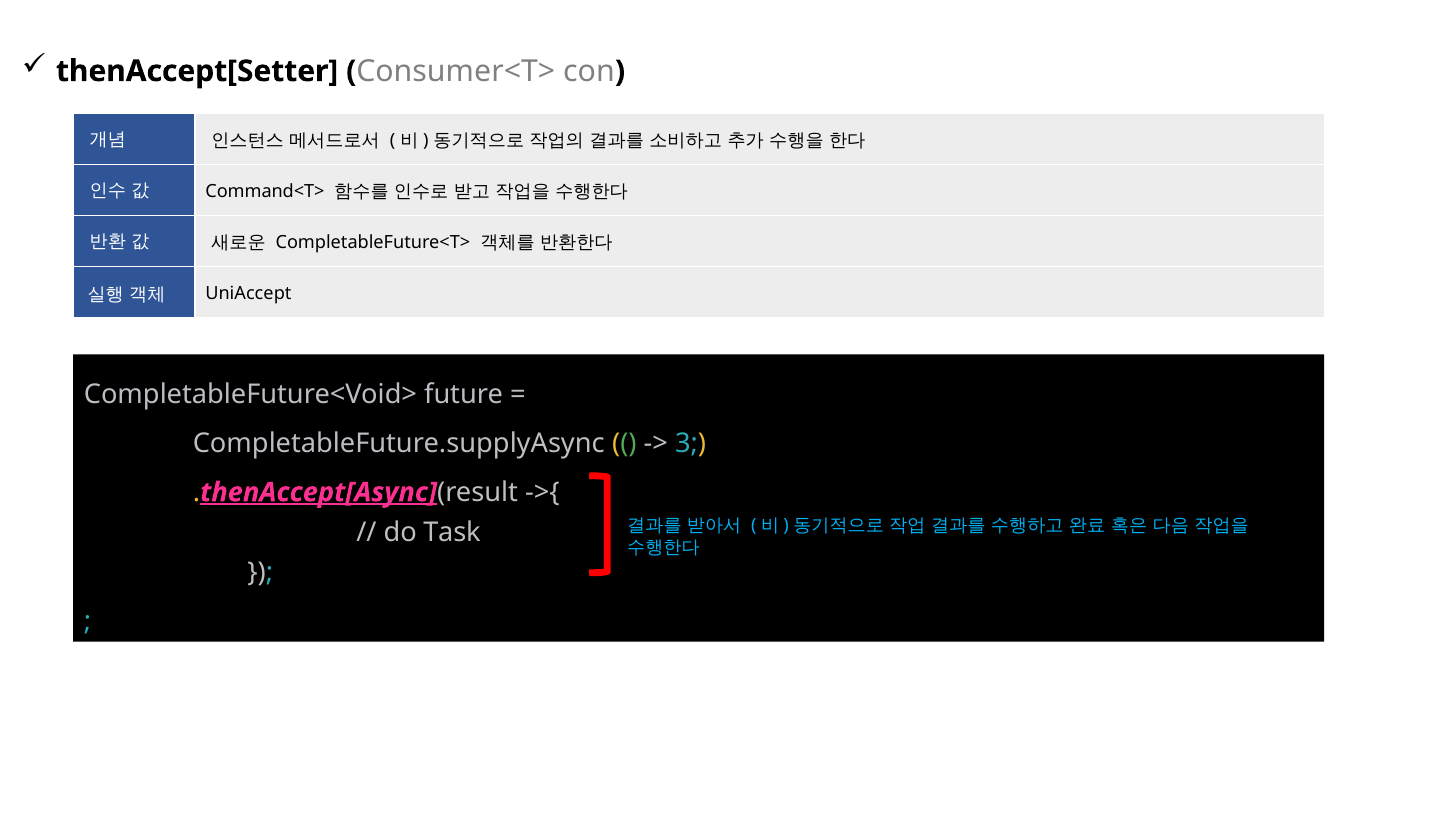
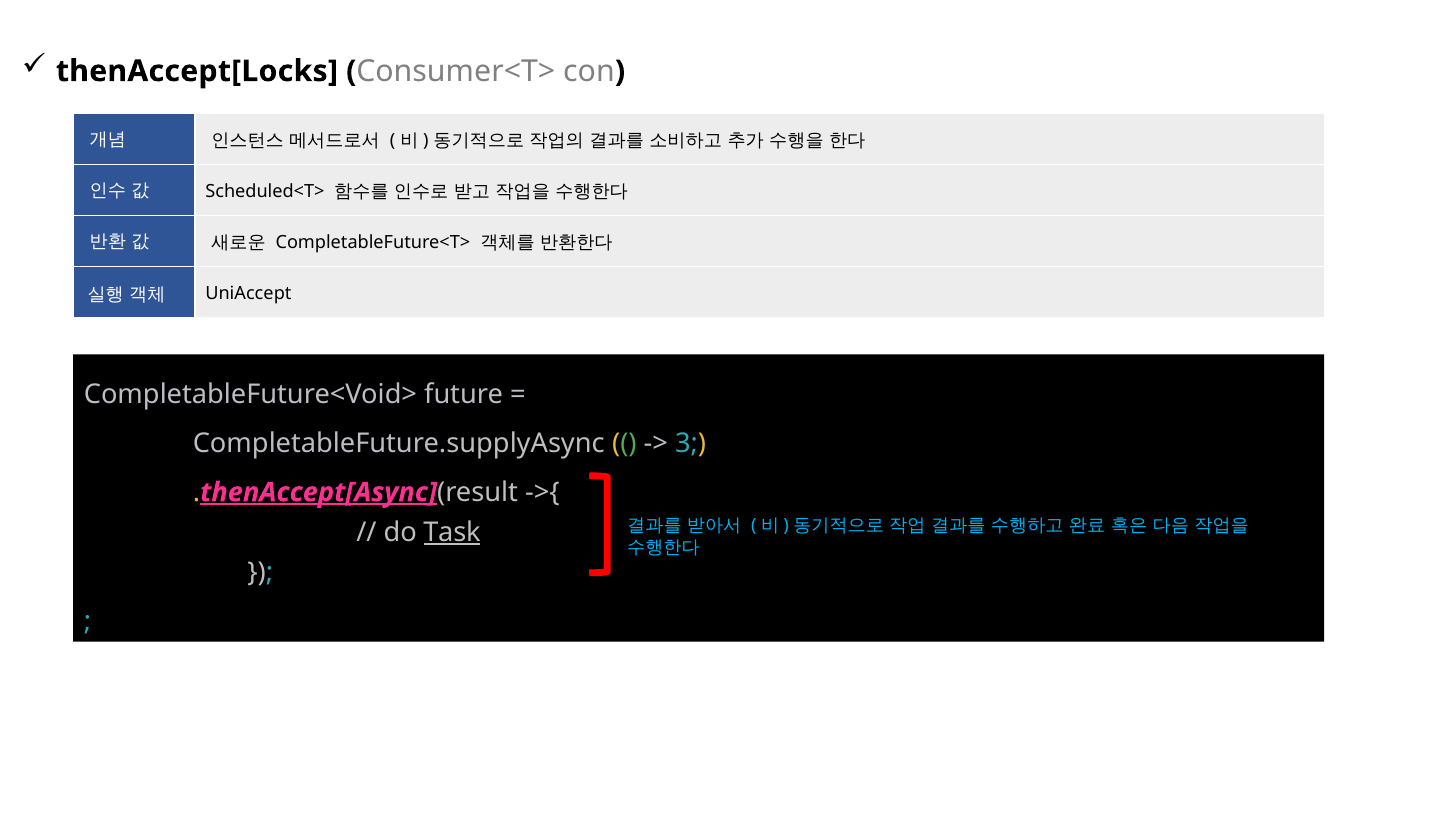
thenAccept[Setter: thenAccept[Setter -> thenAccept[Locks
Command<T>: Command<T> -> Scheduled<T>
Task underline: none -> present
